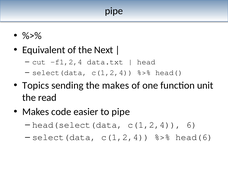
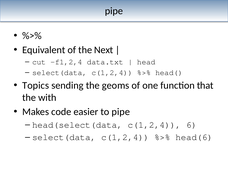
the makes: makes -> geoms
unit: unit -> that
read: read -> with
